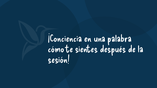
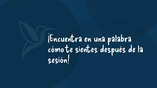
¡Conciencia: ¡Conciencia -> ¡Encuentra
